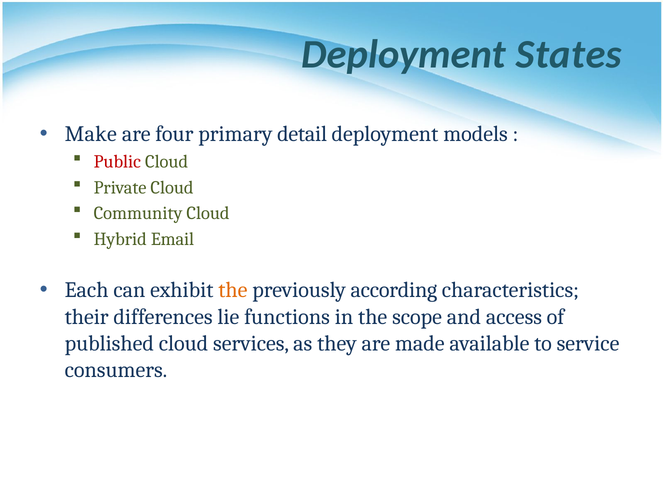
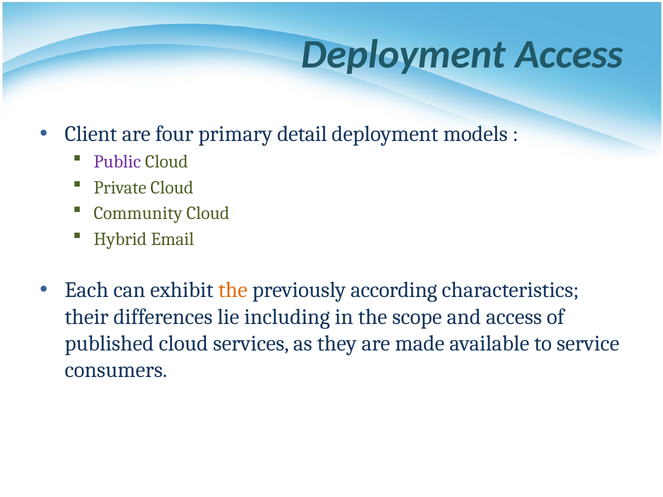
Deployment States: States -> Access
Make: Make -> Client
Public colour: red -> purple
functions: functions -> including
